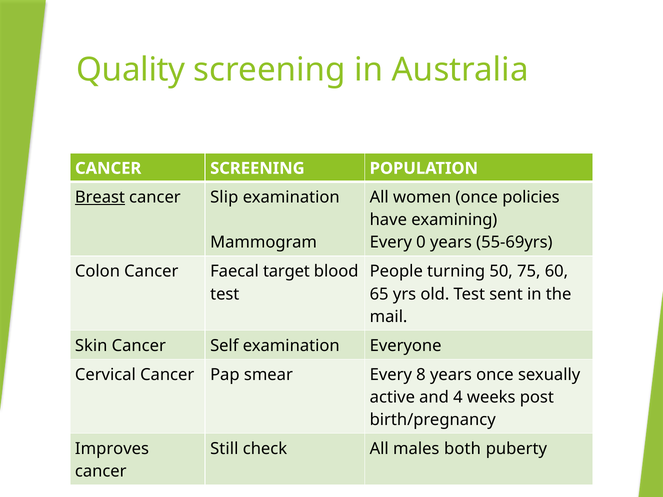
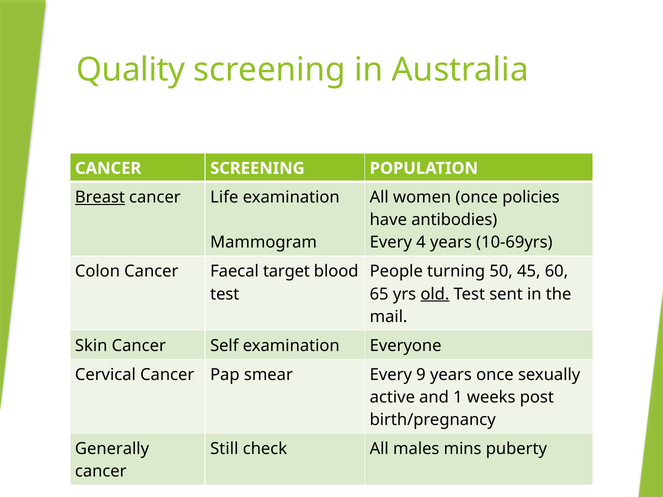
Slip: Slip -> Life
examining: examining -> antibodies
0: 0 -> 4
55-69yrs: 55-69yrs -> 10-69yrs
75: 75 -> 45
old underline: none -> present
8: 8 -> 9
4: 4 -> 1
Improves: Improves -> Generally
both: both -> mins
